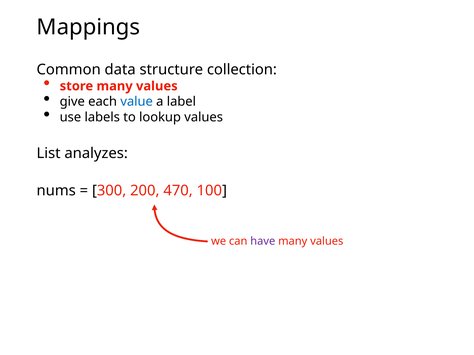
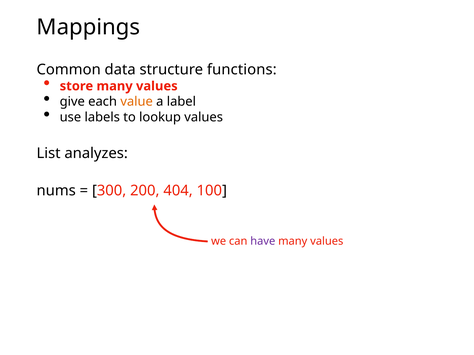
collection: collection -> functions
value colour: blue -> orange
470: 470 -> 404
